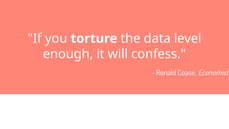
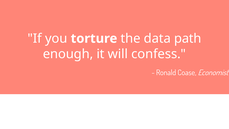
level: level -> path
